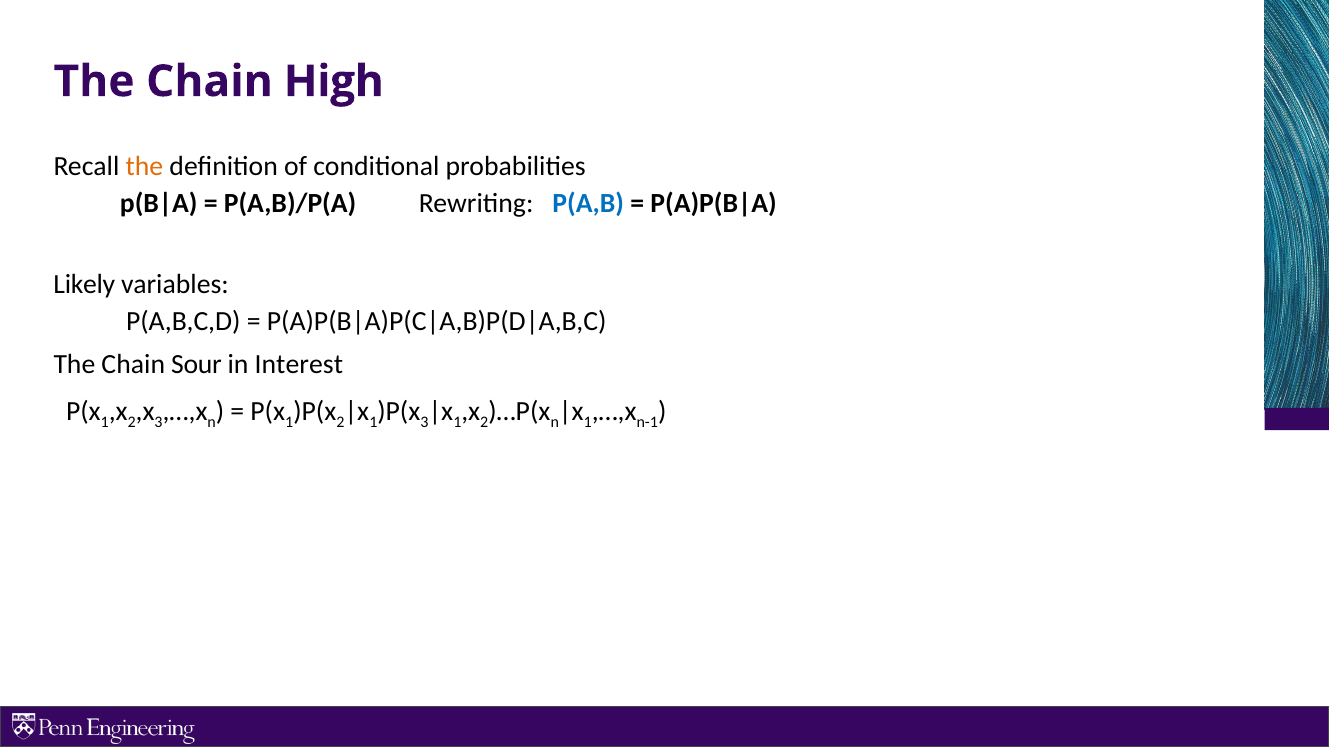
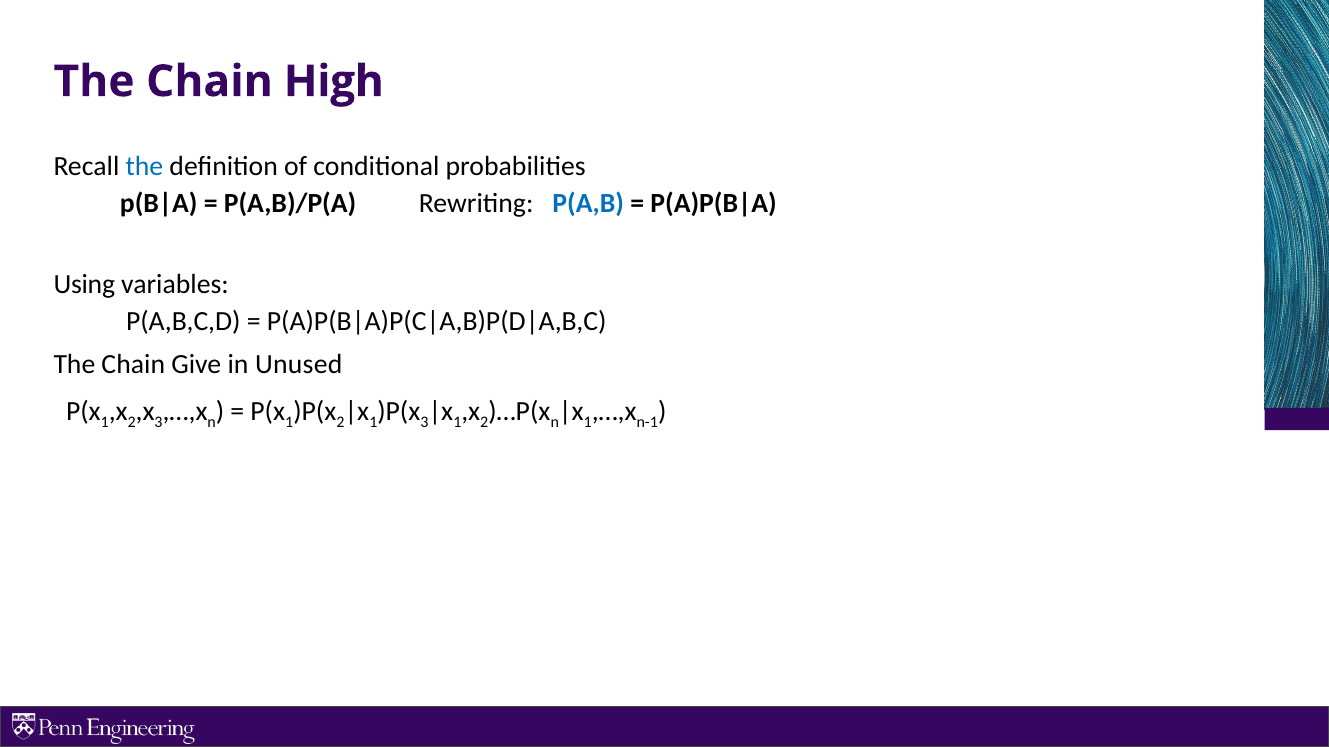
the at (144, 167) colour: orange -> blue
Likely: Likely -> Using
Sour: Sour -> Give
Interest: Interest -> Unused
